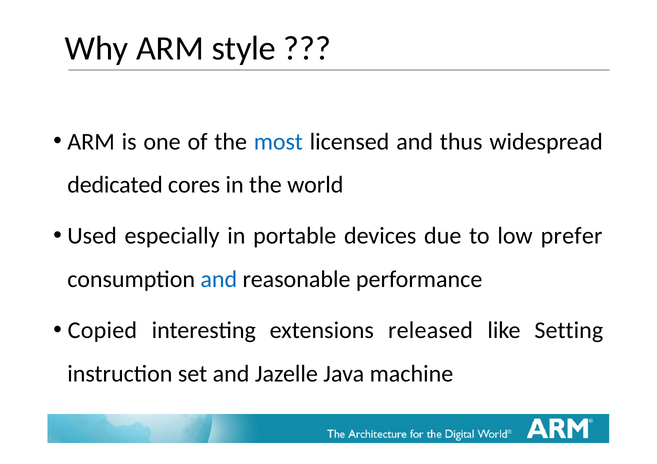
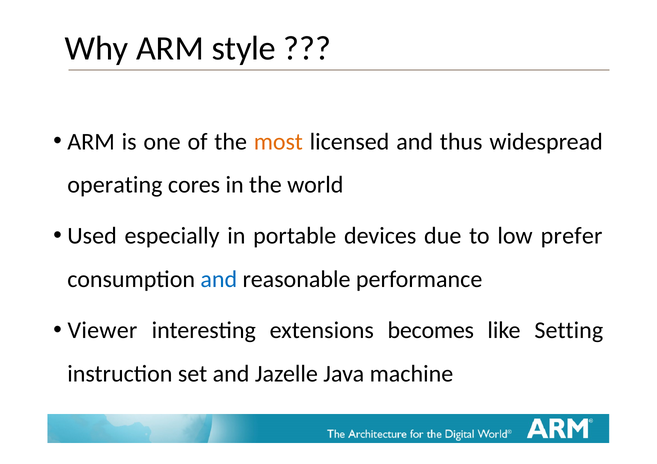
most colour: blue -> orange
dedicated: dedicated -> operating
Copied: Copied -> Viewer
released: released -> becomes
